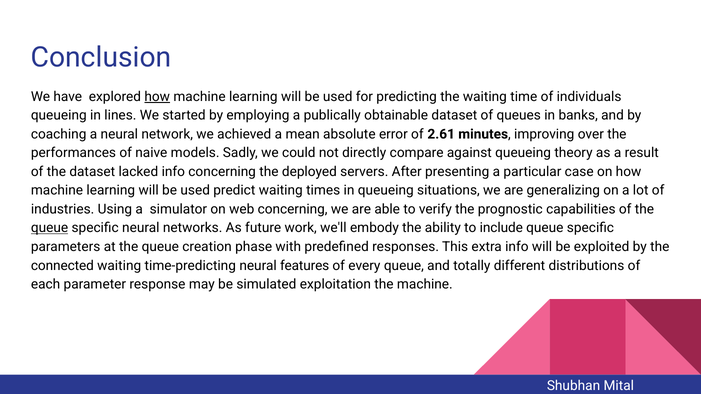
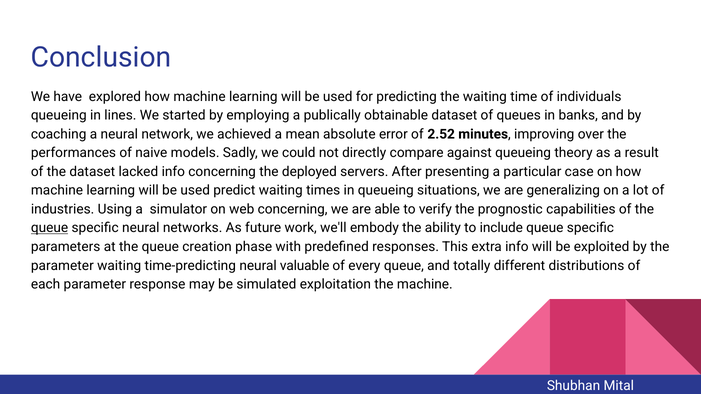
how at (157, 97) underline: present -> none
2.61: 2.61 -> 2.52
connected at (62, 266): connected -> parameter
features: features -> valuable
